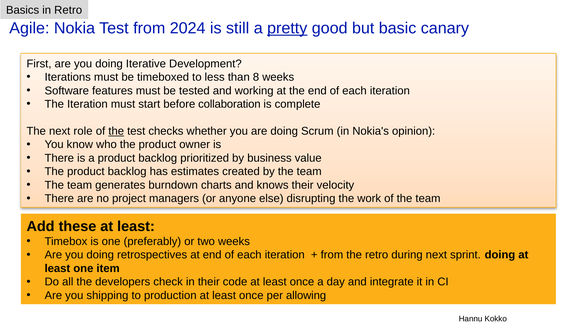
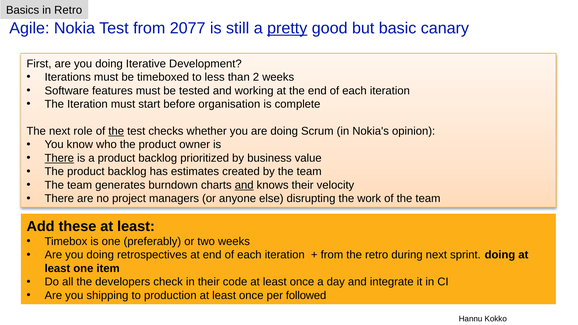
2024: 2024 -> 2077
8: 8 -> 2
collaboration: collaboration -> organisation
There at (59, 158) underline: none -> present
and at (244, 185) underline: none -> present
allowing: allowing -> followed
